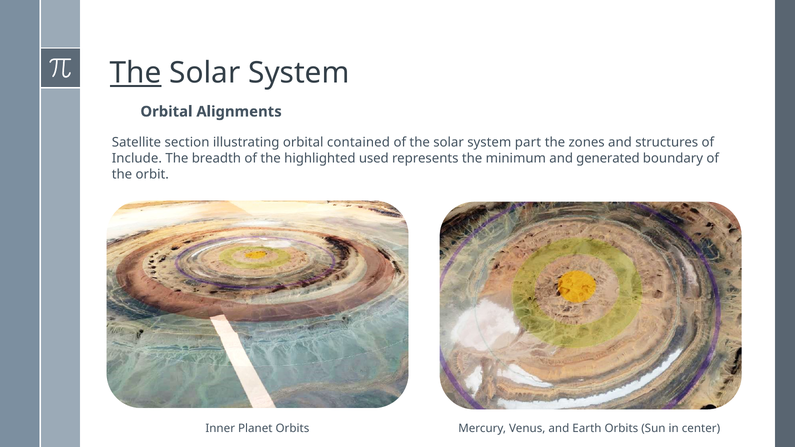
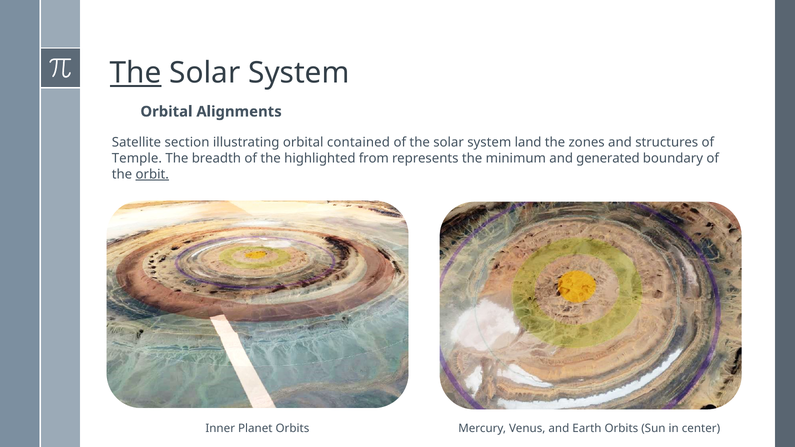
part: part -> land
Include: Include -> Temple
used: used -> from
orbit underline: none -> present
